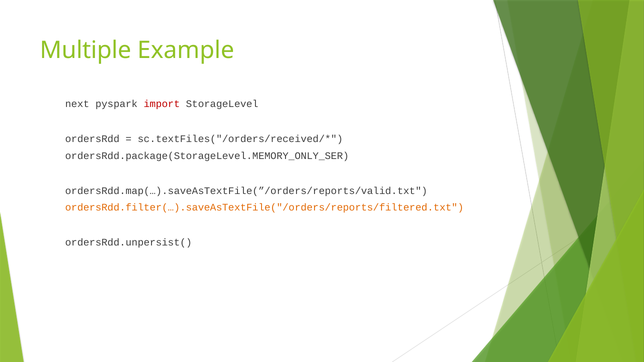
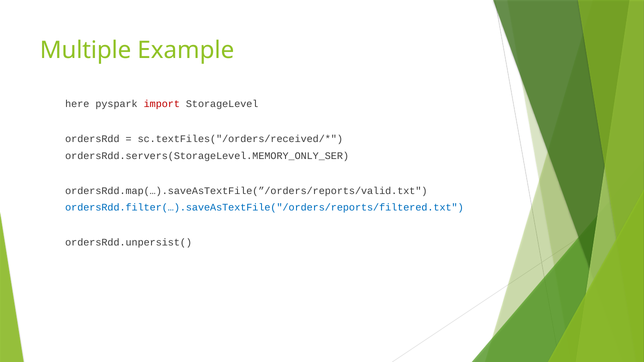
next: next -> here
ordersRdd.package(StorageLevel.MEMORY_ONLY_SER: ordersRdd.package(StorageLevel.MEMORY_ONLY_SER -> ordersRdd.servers(StorageLevel.MEMORY_ONLY_SER
ordersRdd.filter(…).saveAsTextFile("/orders/reports/filtered.txt colour: orange -> blue
